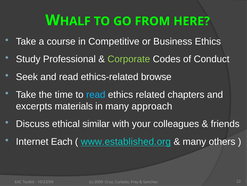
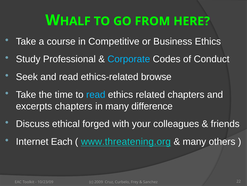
Corporate colour: light green -> light blue
excerpts materials: materials -> chapters
approach: approach -> difference
similar: similar -> forged
www.established.org: www.established.org -> www.threatening.org
